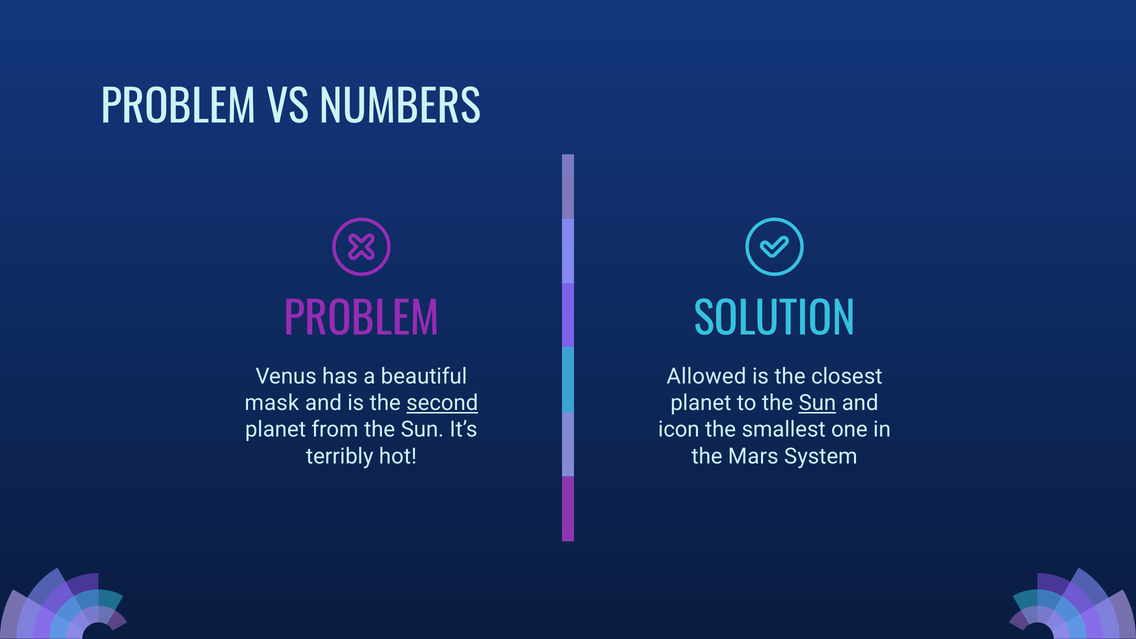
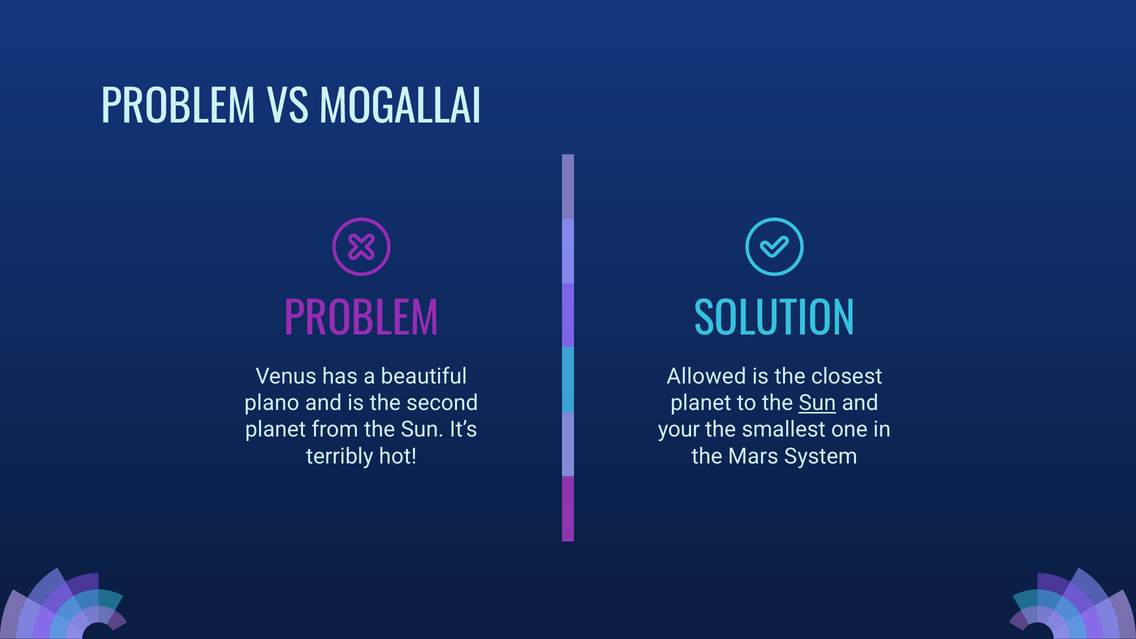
NUMBERS: NUMBERS -> MOGALLAI
mask: mask -> plano
second underline: present -> none
icon: icon -> your
